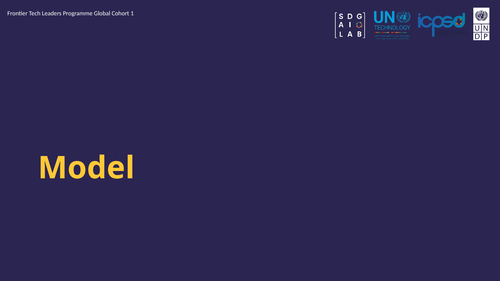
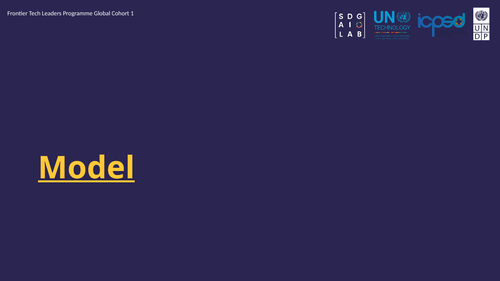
Model underline: none -> present
